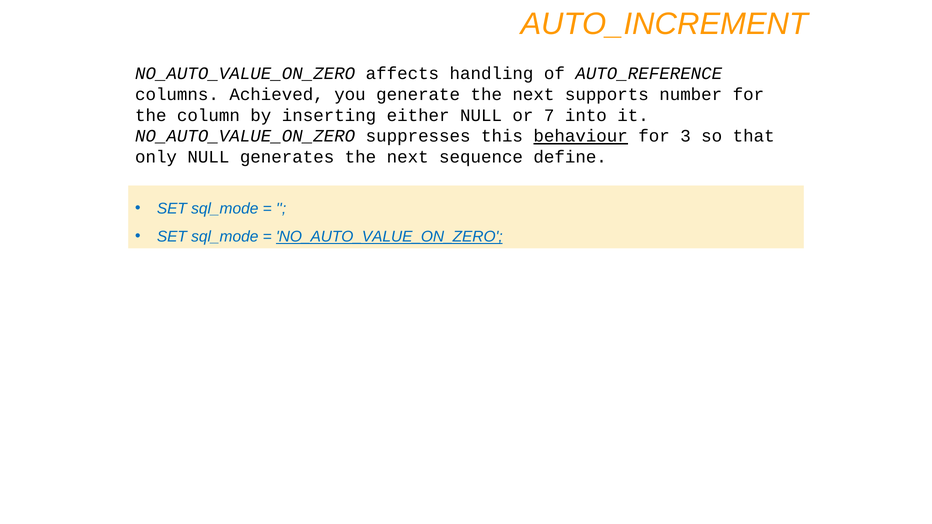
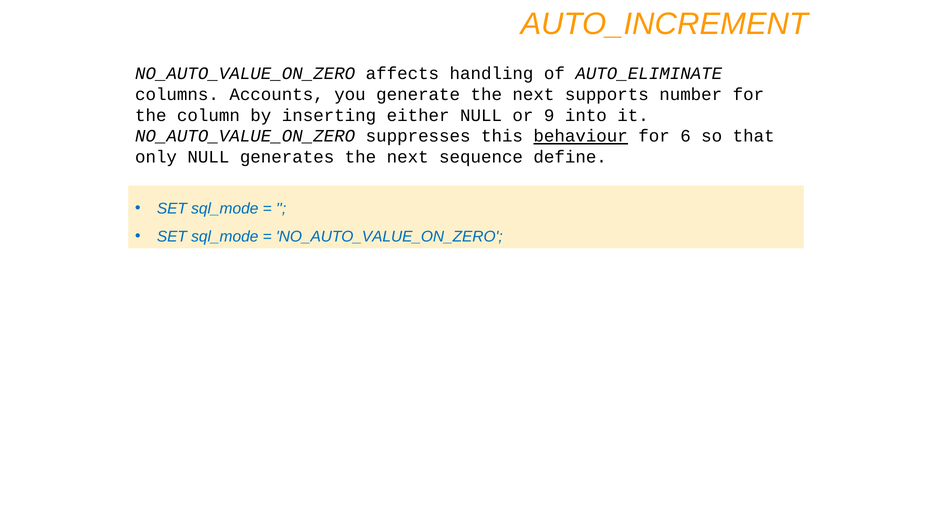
AUTO_REFERENCE: AUTO_REFERENCE -> AUTO_ELIMINATE
Achieved: Achieved -> Accounts
7: 7 -> 9
3: 3 -> 6
NO_AUTO_VALUE_ON_ZERO at (389, 237) underline: present -> none
